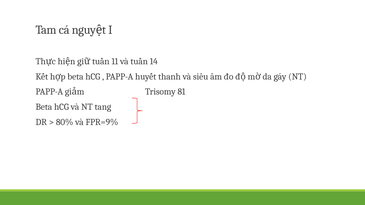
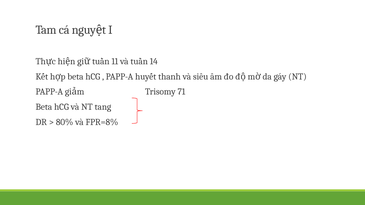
81: 81 -> 71
FPR=9%: FPR=9% -> FPR=8%
